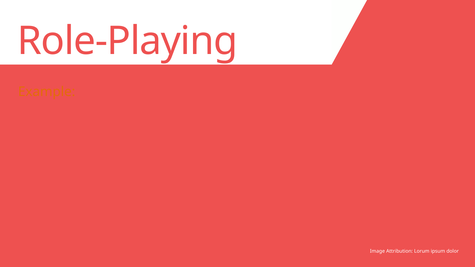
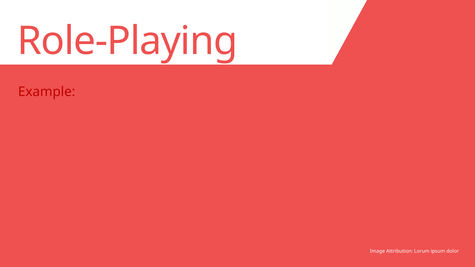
Example colour: orange -> red
